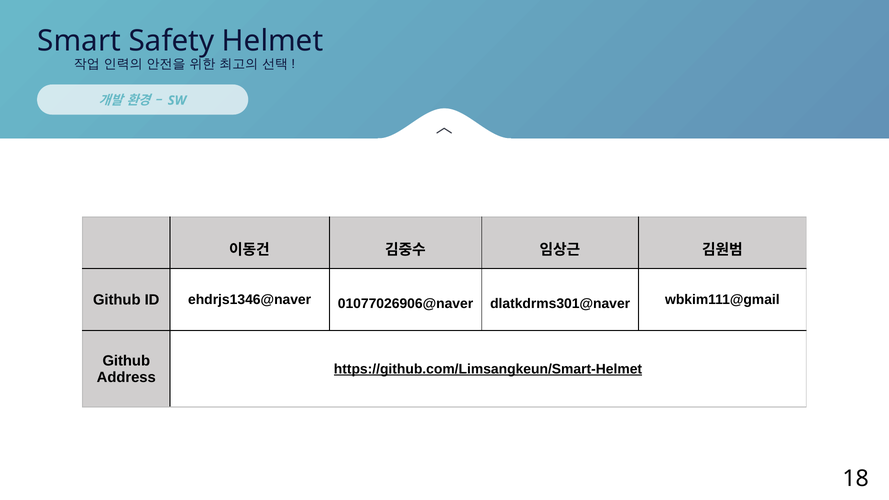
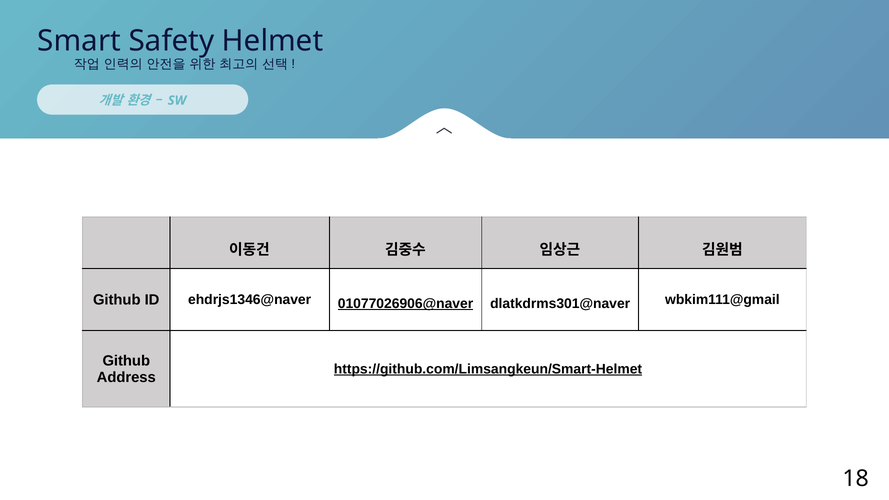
01077026906@naver underline: none -> present
